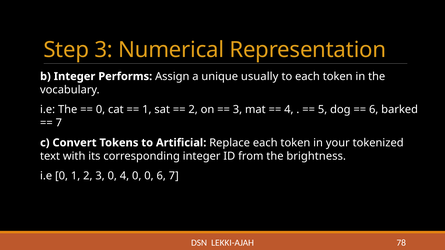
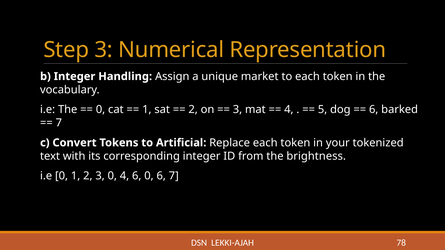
Performs: Performs -> Handling
usually: usually -> market
4 0: 0 -> 6
